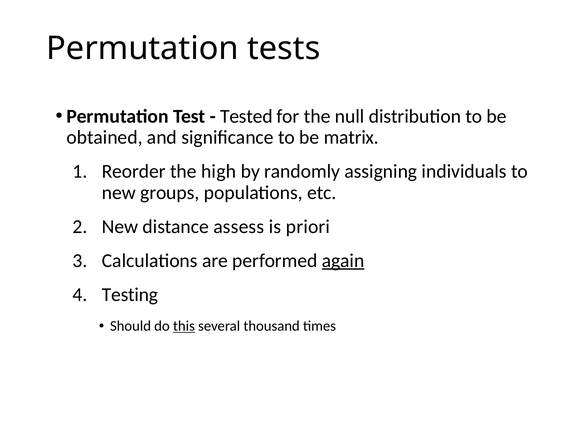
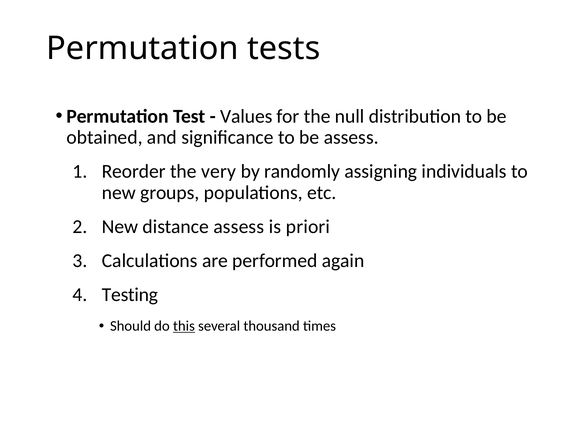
Tested: Tested -> Values
be matrix: matrix -> assess
high: high -> very
again underline: present -> none
